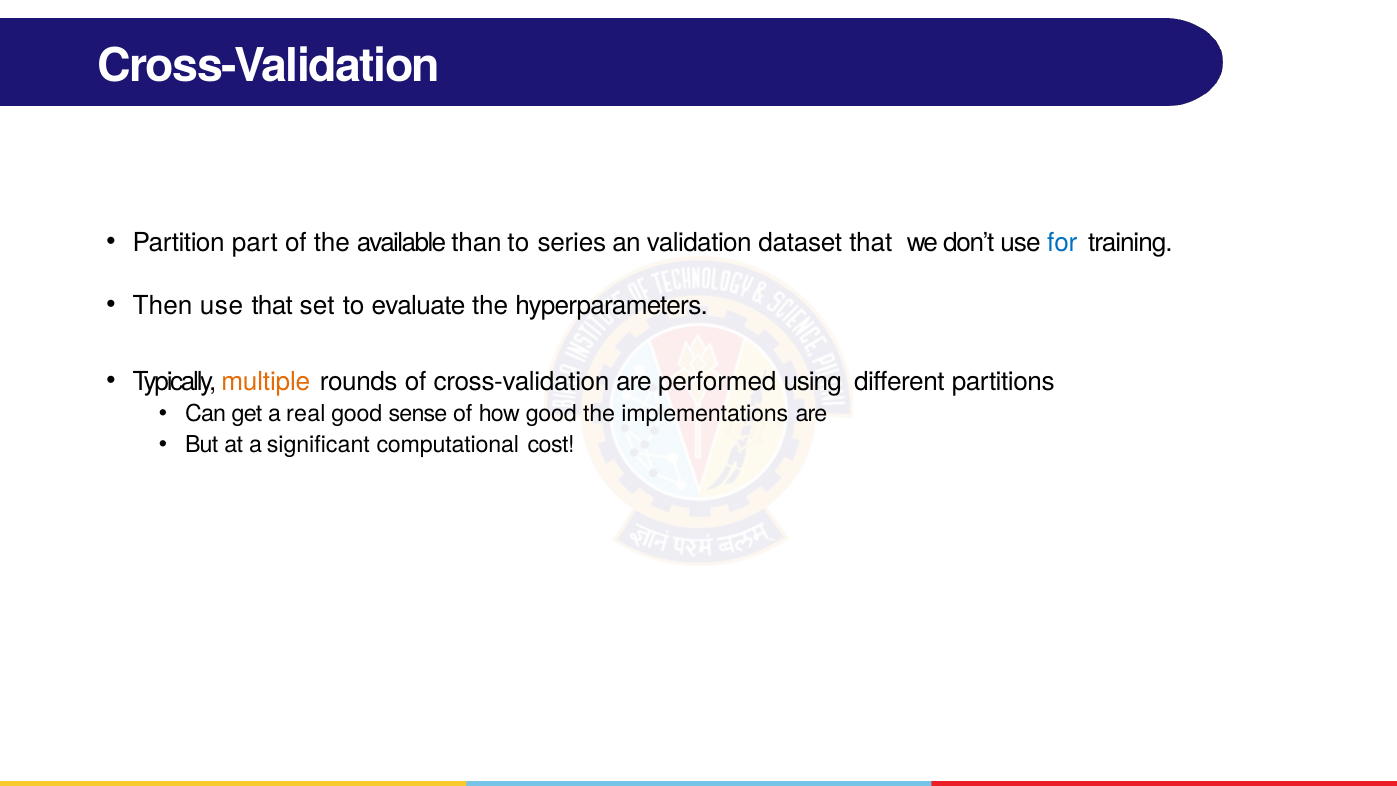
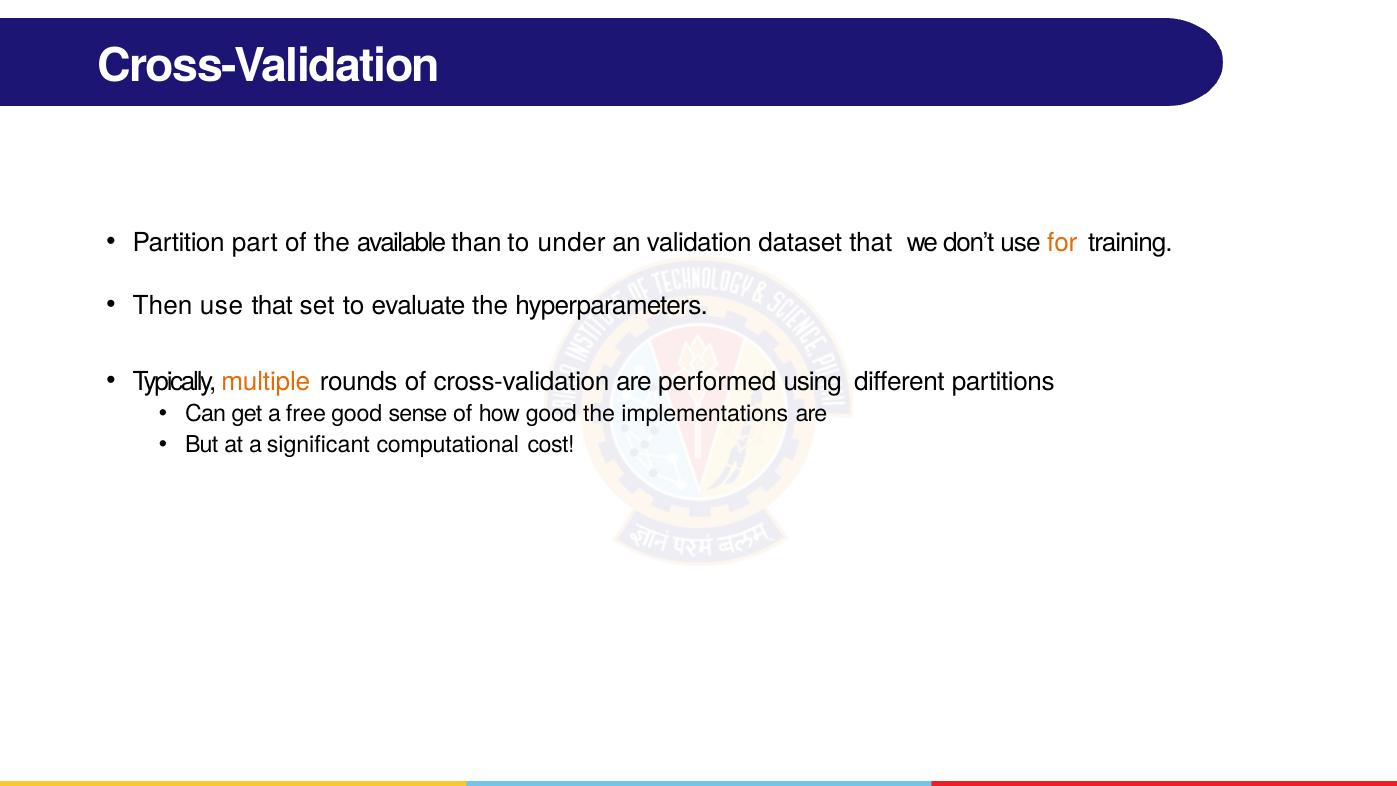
series: series -> under
for colour: blue -> orange
real: real -> free
